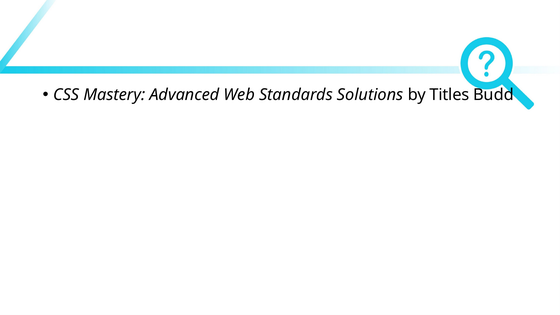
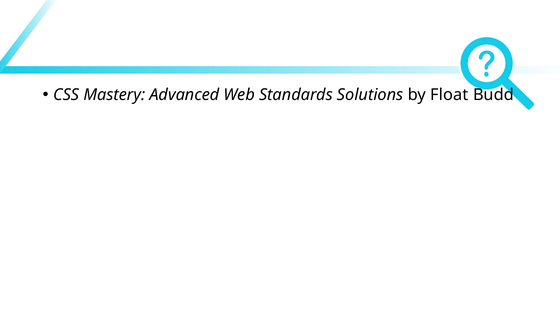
Titles: Titles -> Float
